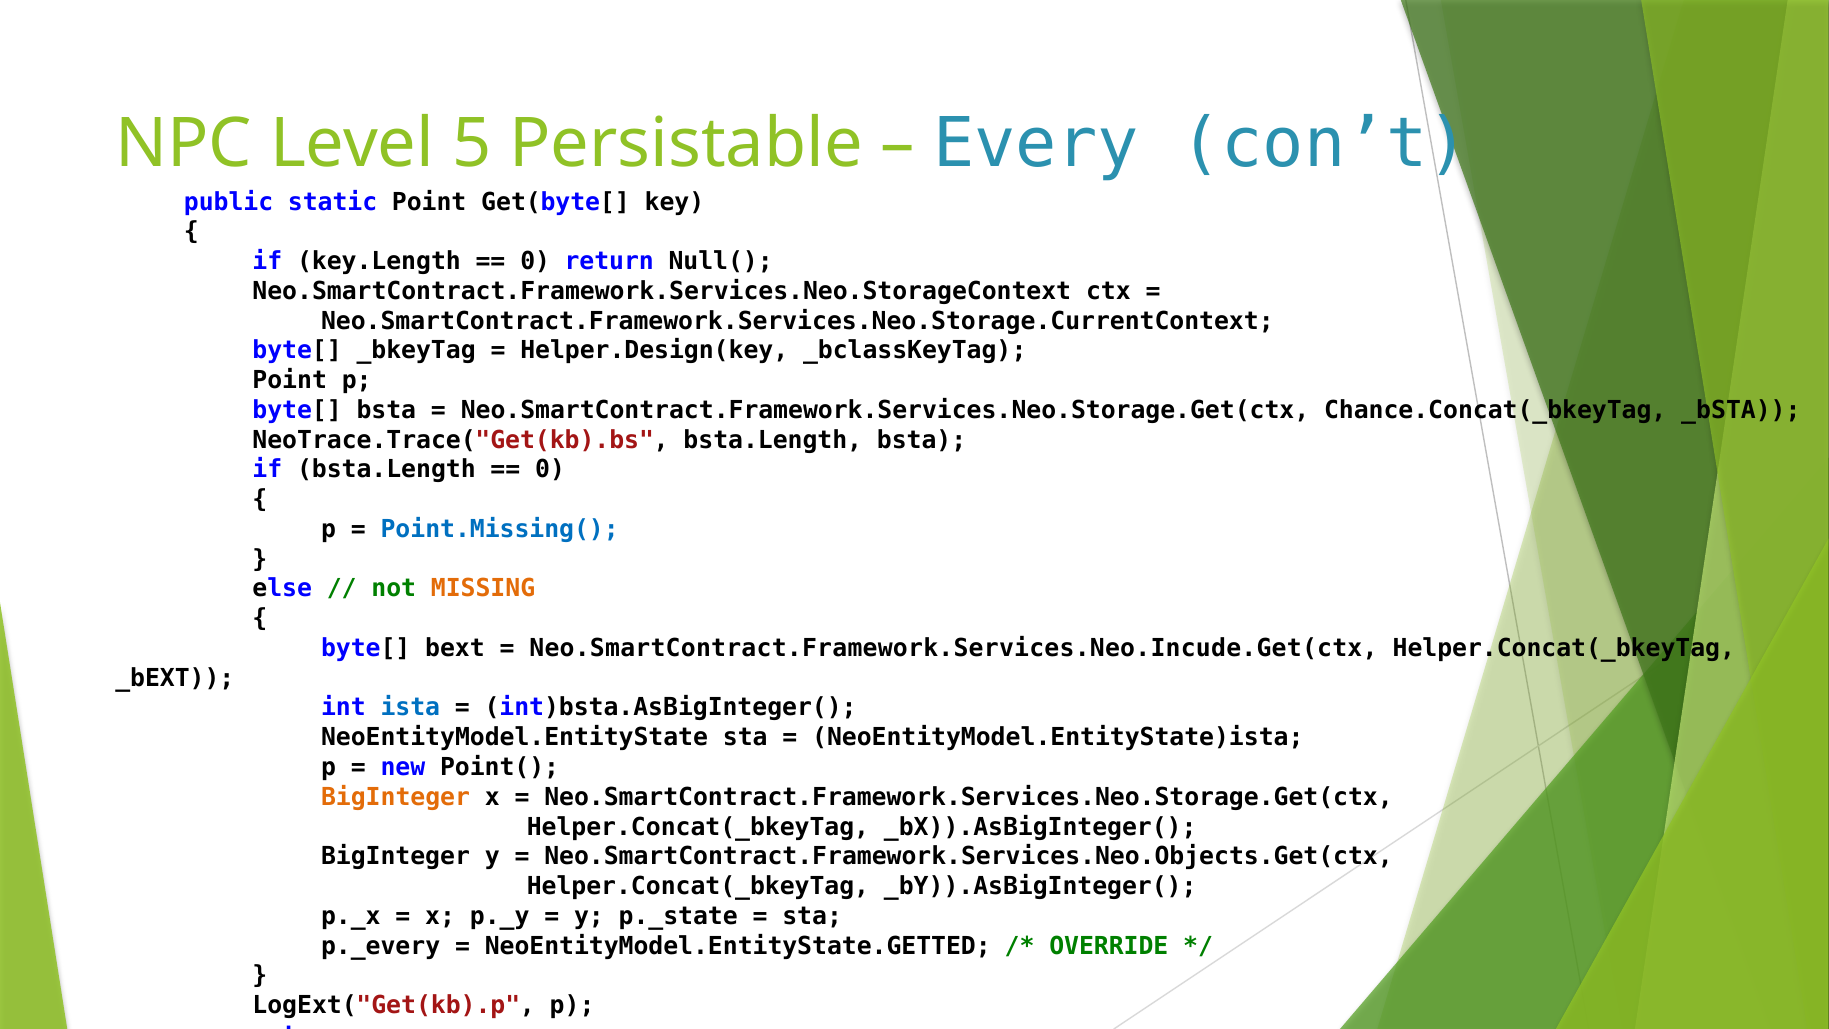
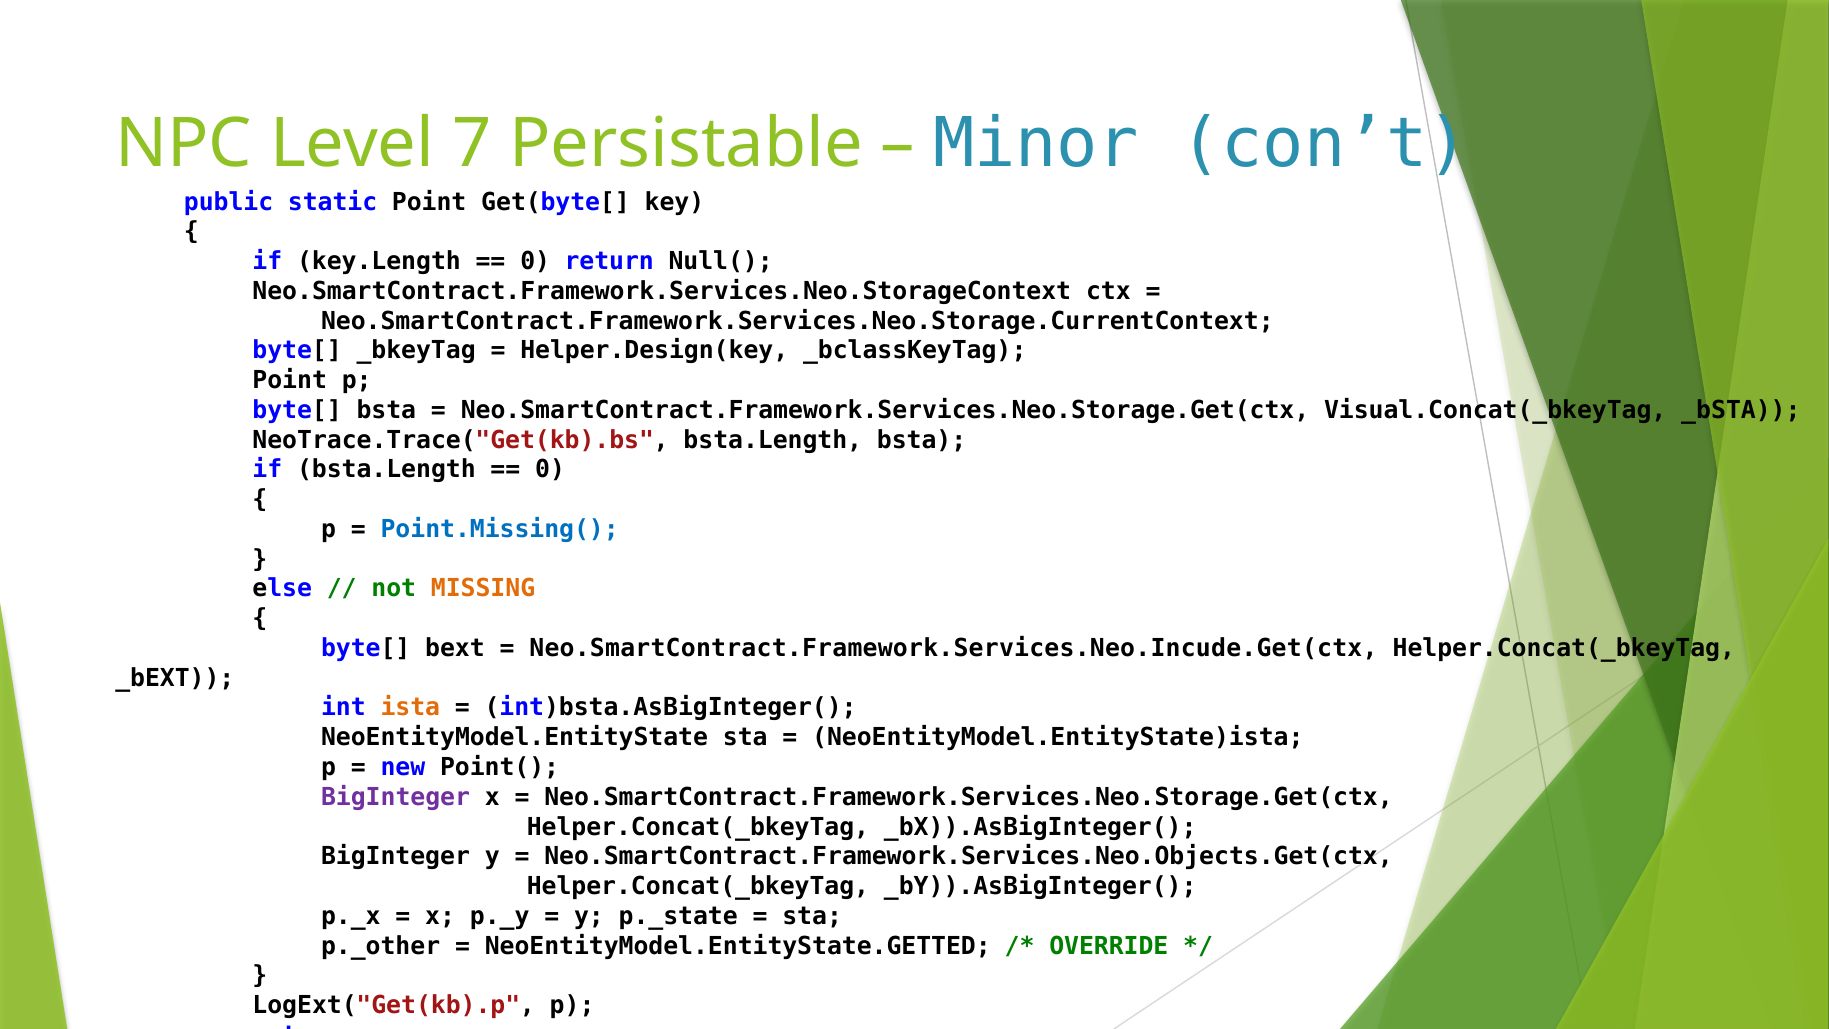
5: 5 -> 7
Every: Every -> Minor
Chance.Concat(_bkeyTag: Chance.Concat(_bkeyTag -> Visual.Concat(_bkeyTag
ista colour: blue -> orange
BigInteger at (396, 797) colour: orange -> purple
p._every: p._every -> p._other
